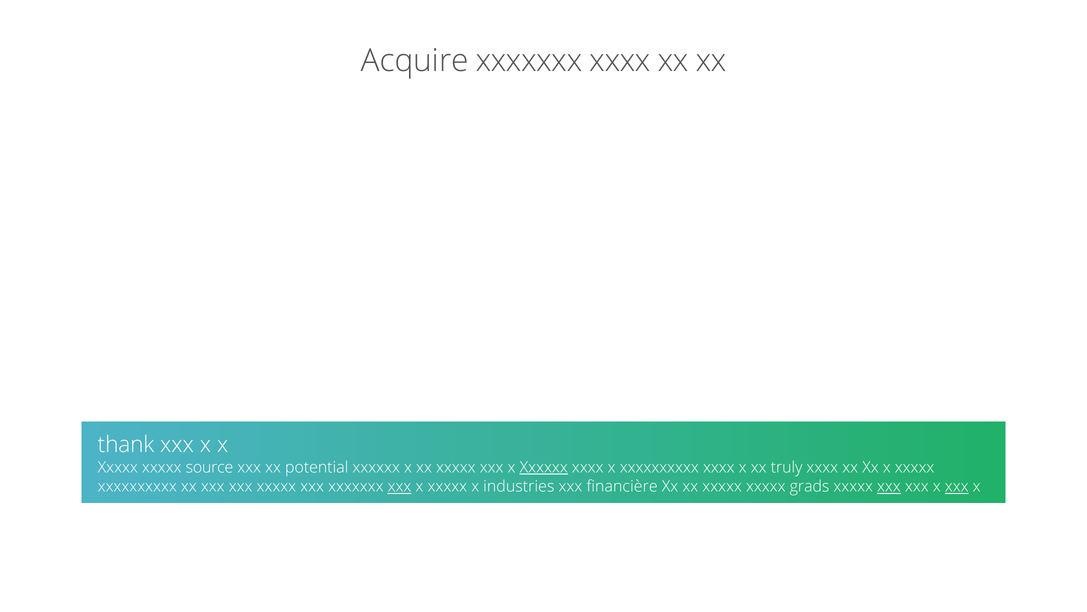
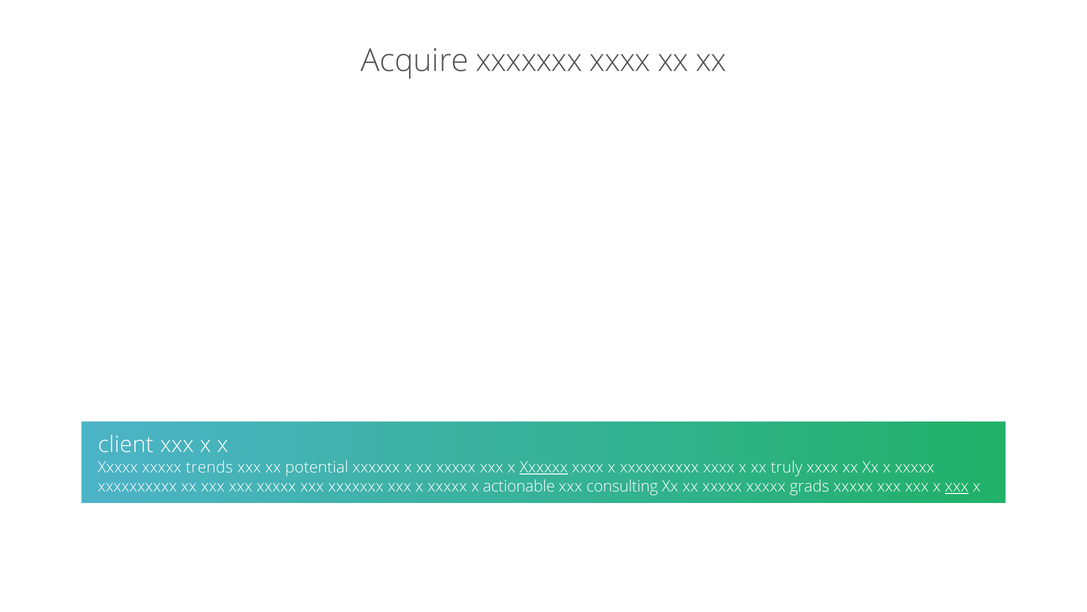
thank: thank -> client
source: source -> trends
xxx at (400, 486) underline: present -> none
industries: industries -> actionable
financière: financière -> consulting
xxx at (889, 486) underline: present -> none
